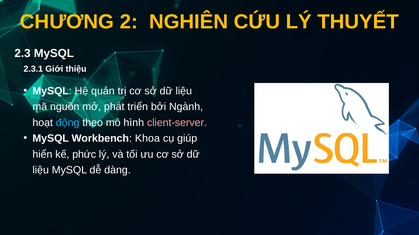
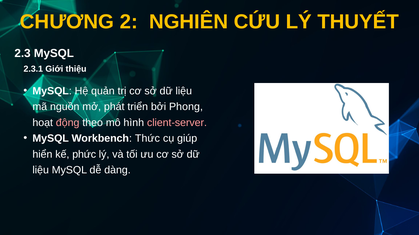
Ngành: Ngành -> Phong
động colour: light blue -> pink
Khoa: Khoa -> Thức
